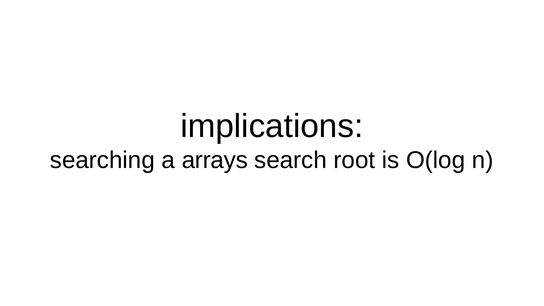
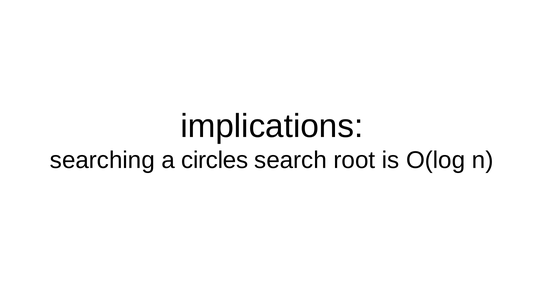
arrays: arrays -> circles
